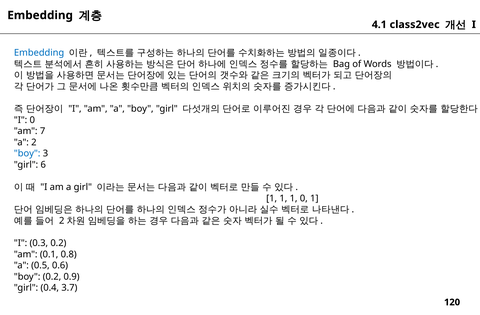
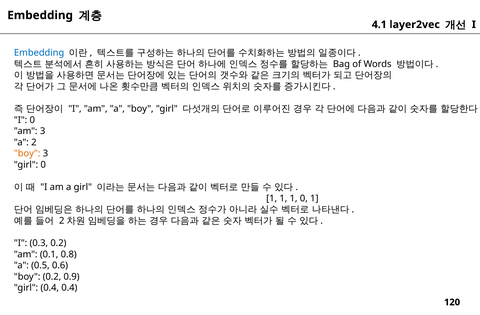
class2vec: class2vec -> layer2vec
am 7: 7 -> 3
boy at (27, 154) colour: blue -> orange
girl 6: 6 -> 0
0.4 3.7: 3.7 -> 0.4
